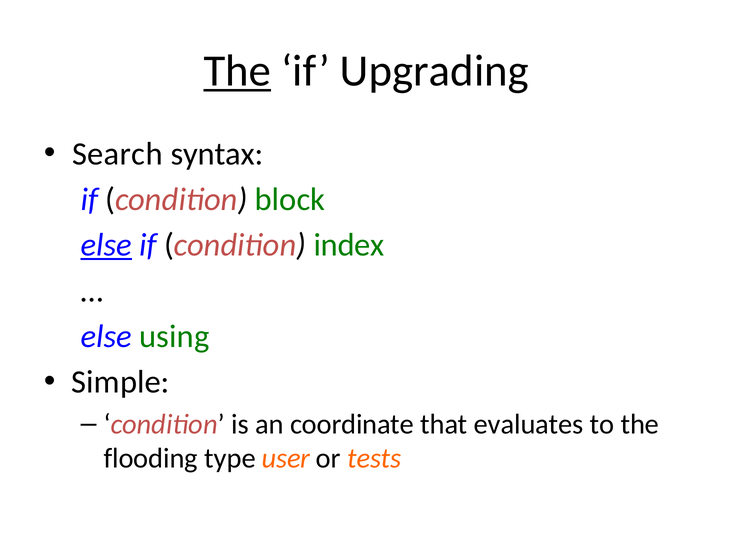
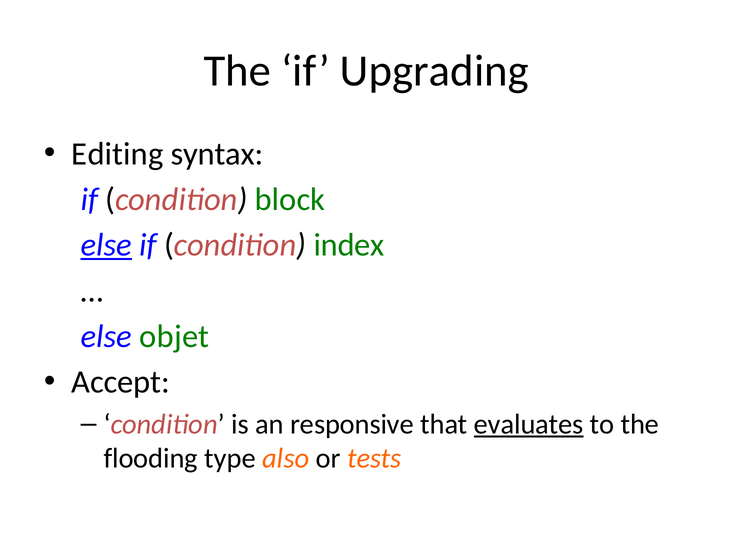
The at (237, 71) underline: present -> none
Search: Search -> Editing
using: using -> objet
Simple: Simple -> Accept
coordinate: coordinate -> responsive
evaluates underline: none -> present
user: user -> also
